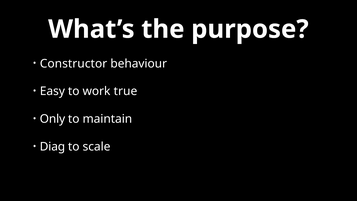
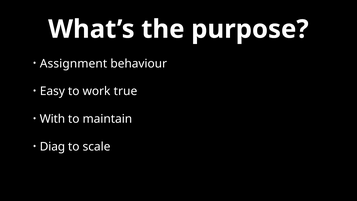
Constructor: Constructor -> Assignment
Only: Only -> With
